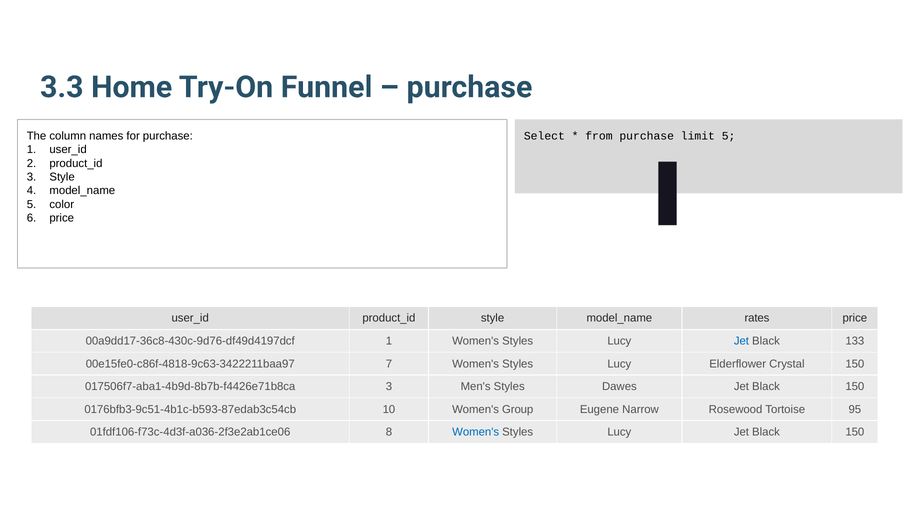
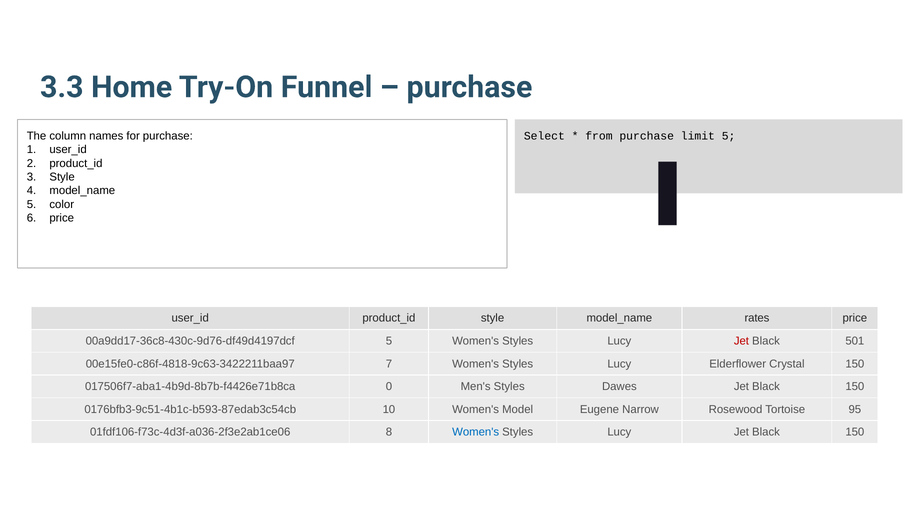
00a9dd17-36c8-430c-9d76-df49d4197dcf 1: 1 -> 5
Jet at (741, 341) colour: blue -> red
133: 133 -> 501
017506f7-aba1-4b9d-8b7b-f4426e71b8ca 3: 3 -> 0
Group: Group -> Model
